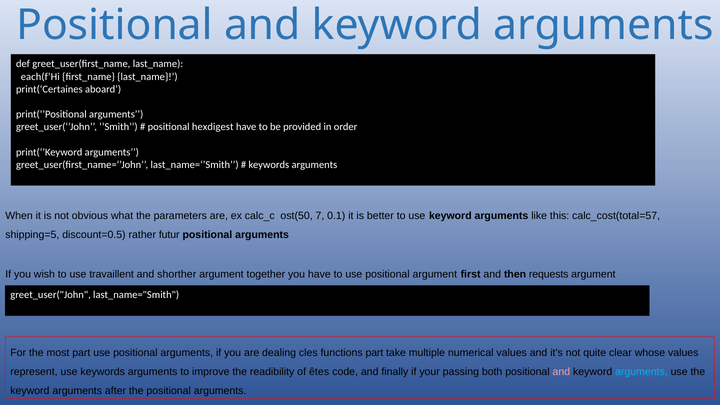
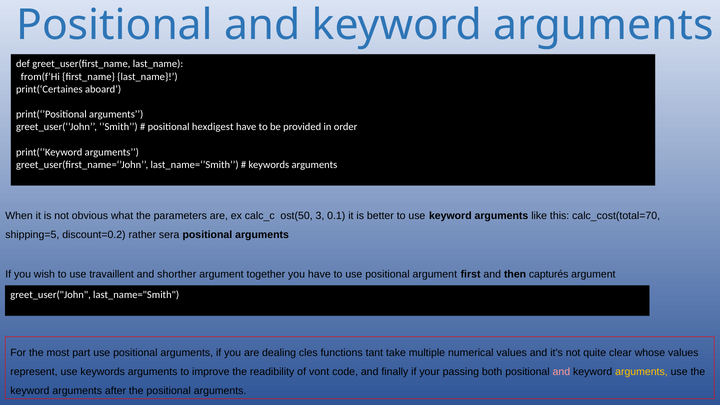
each(f’Hi: each(f’Hi -> from(f’Hi
7: 7 -> 3
calc_cost(total=57: calc_cost(total=57 -> calc_cost(total=70
discount=0.5: discount=0.5 -> discount=0.2
futur: futur -> sera
requests: requests -> capturés
functions part: part -> tant
êtes: êtes -> vont
arguments at (641, 372) colour: light blue -> yellow
